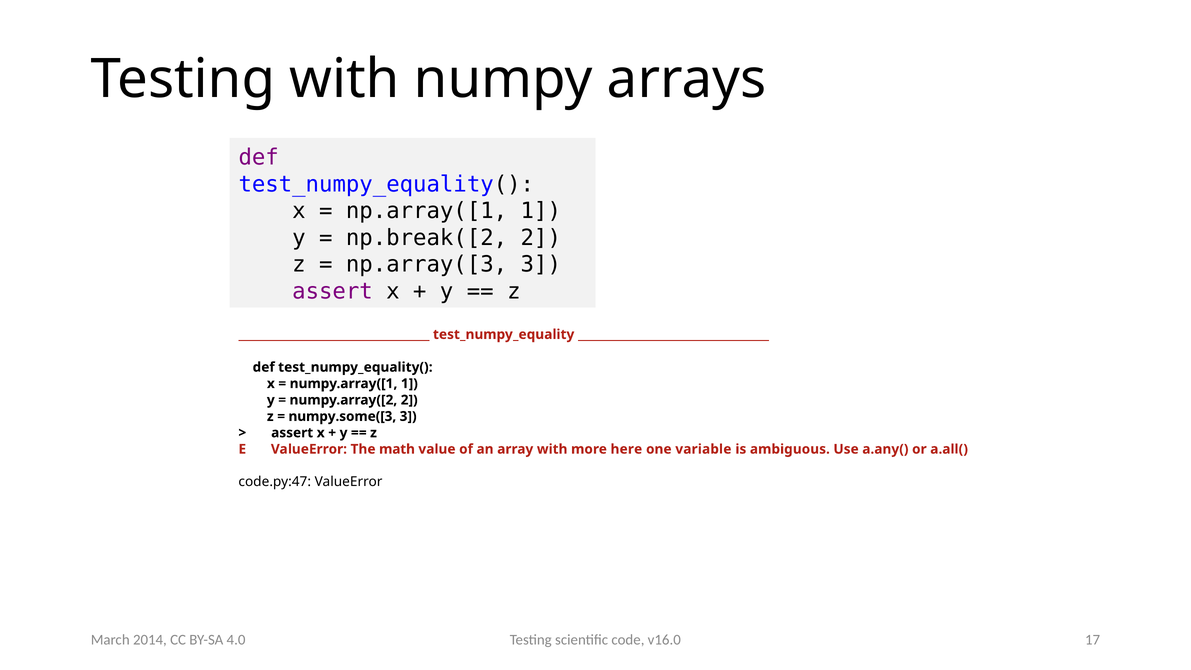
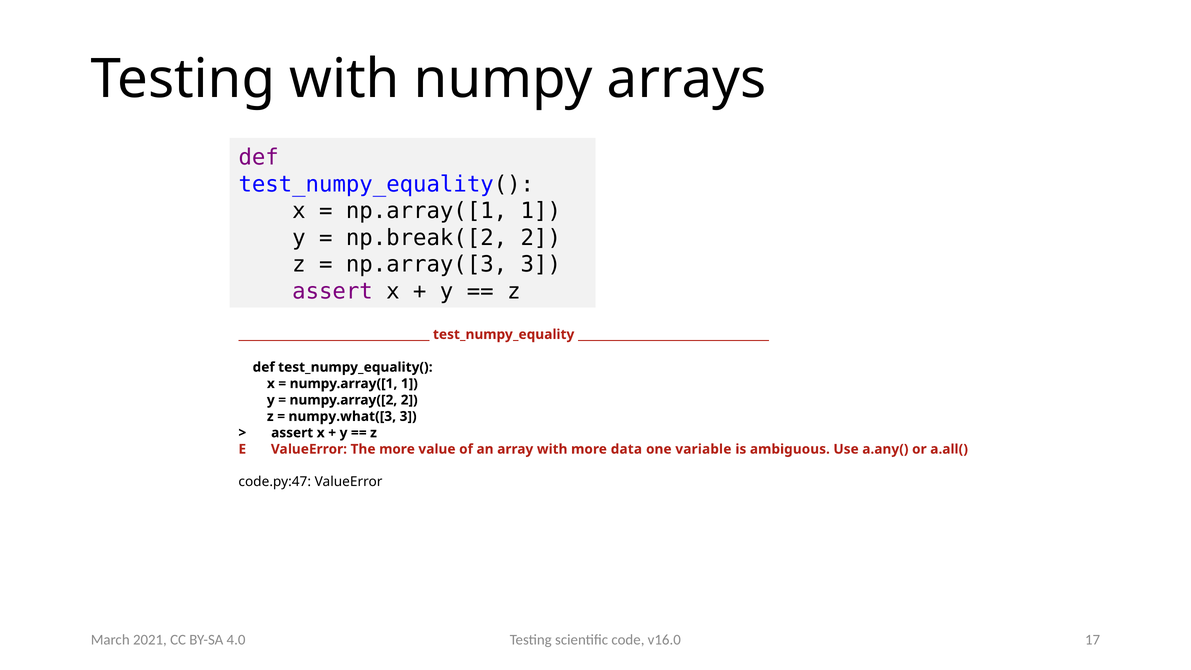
numpy.some([3: numpy.some([3 -> numpy.what([3
The math: math -> more
here: here -> data
2014: 2014 -> 2021
